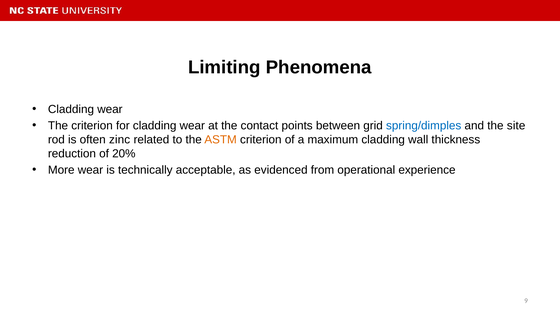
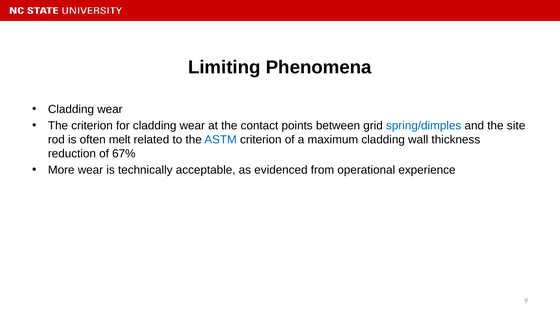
zinc: zinc -> melt
ASTM colour: orange -> blue
20%: 20% -> 67%
